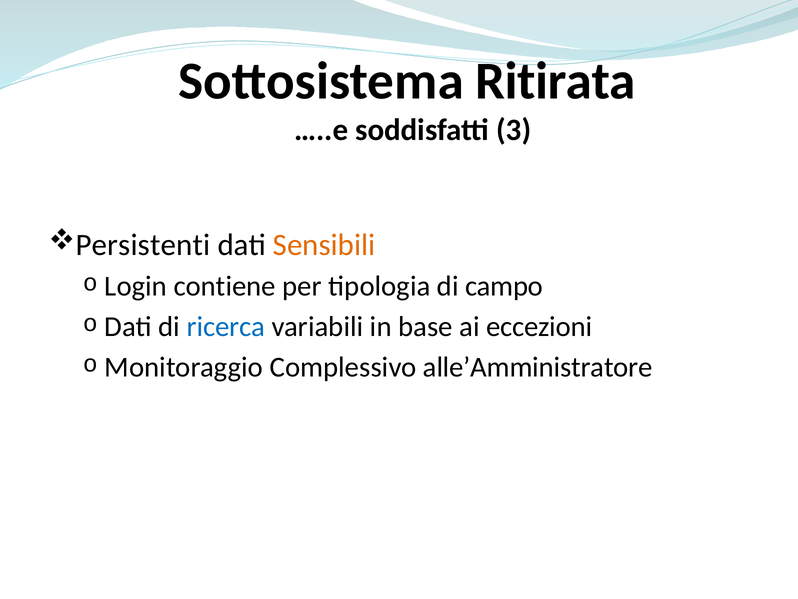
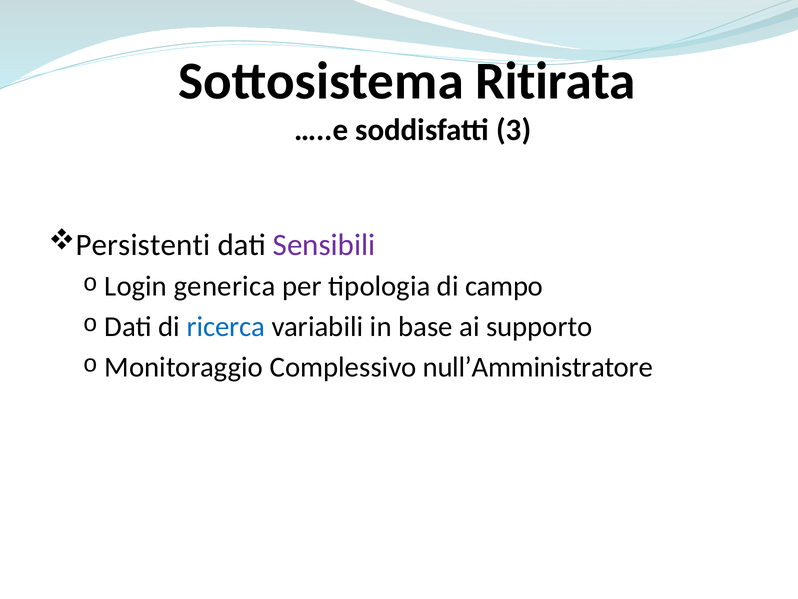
Sensibili colour: orange -> purple
contiene: contiene -> generica
eccezioni: eccezioni -> supporto
alle’Amministratore: alle’Amministratore -> null’Amministratore
